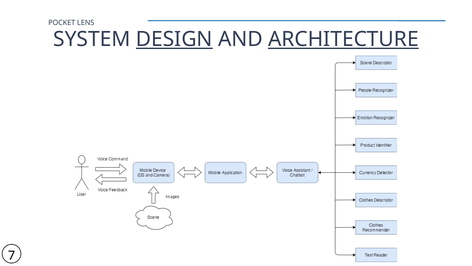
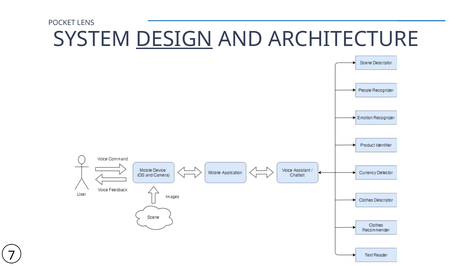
ARCHITECTURE underline: present -> none
